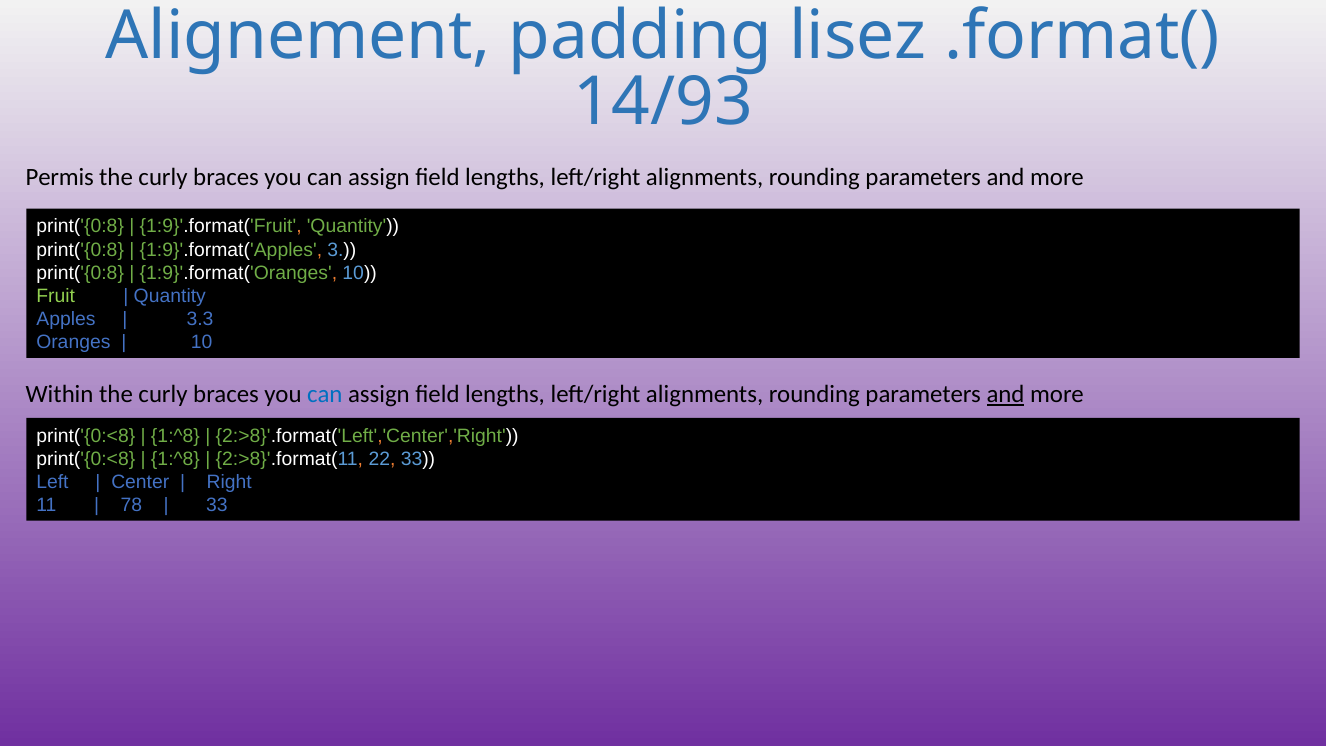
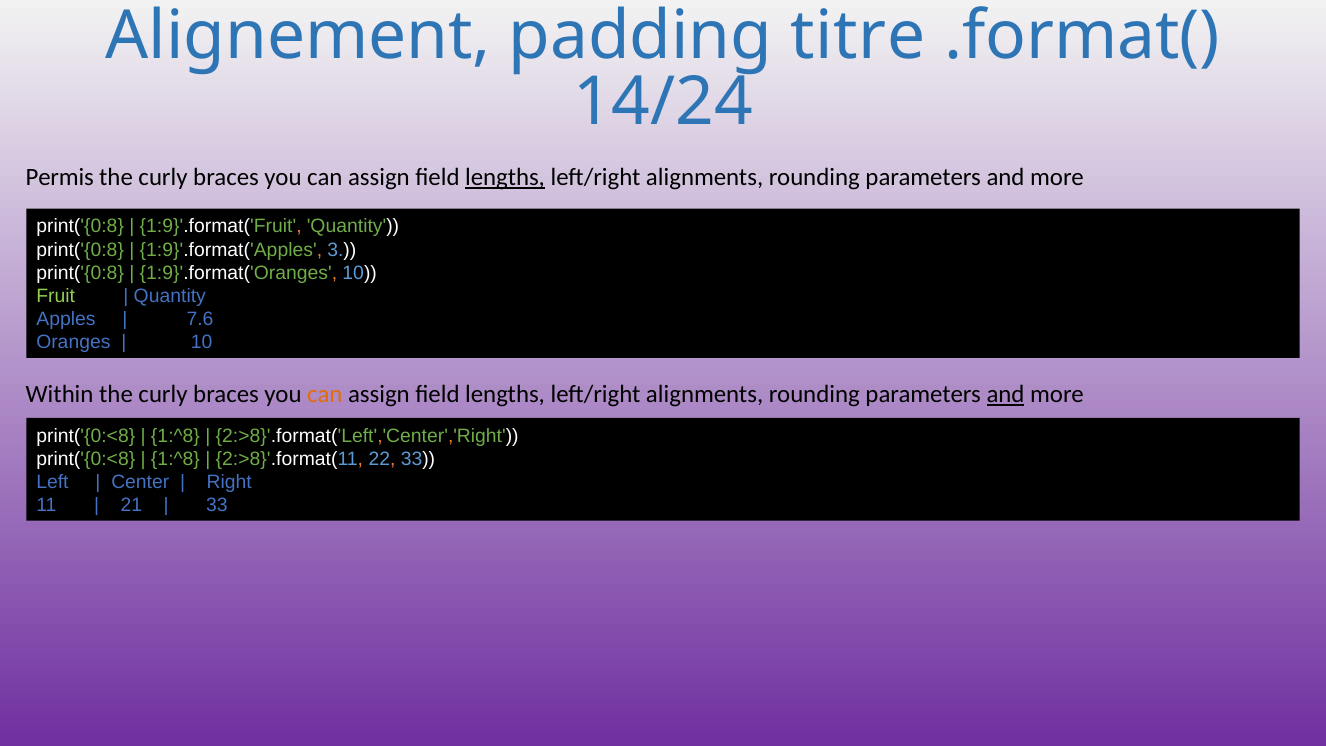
lisez: lisez -> titre
14/93: 14/93 -> 14/24
lengths at (505, 177) underline: none -> present
3.3: 3.3 -> 7.6
can at (325, 394) colour: blue -> orange
78: 78 -> 21
